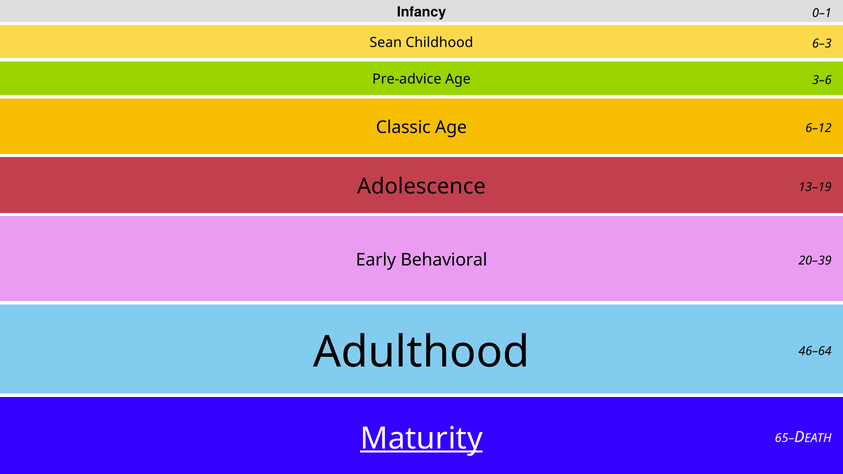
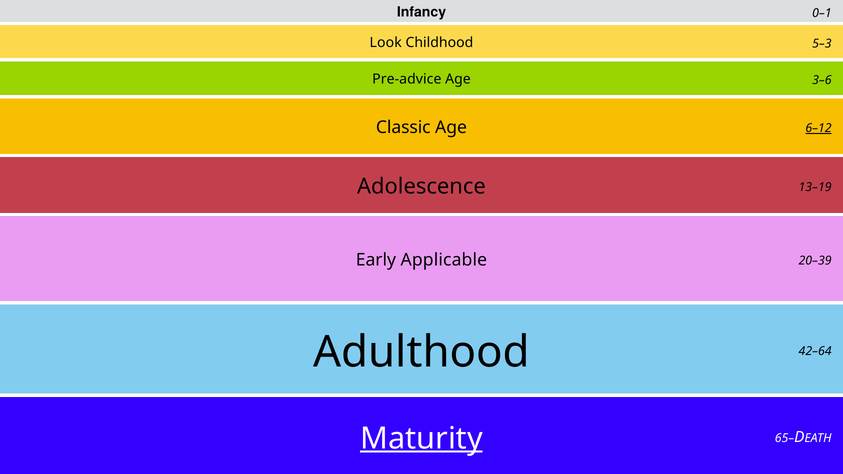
Sean: Sean -> Look
6–3: 6–3 -> 5–3
6–12 underline: none -> present
Behavioral: Behavioral -> Applicable
46–64: 46–64 -> 42–64
